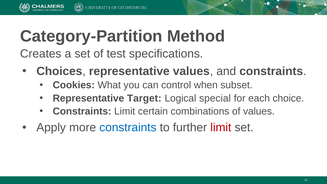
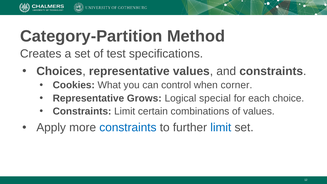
subset: subset -> corner
Target: Target -> Grows
limit at (221, 128) colour: red -> blue
